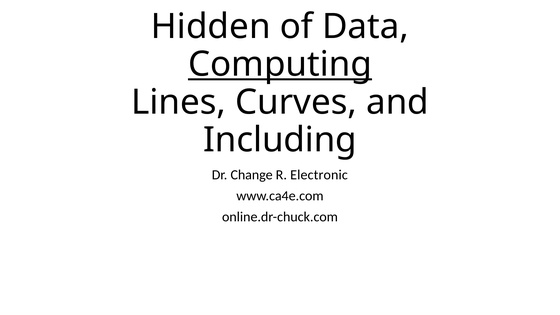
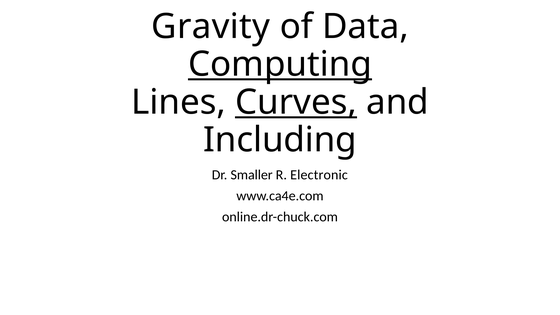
Hidden: Hidden -> Gravity
Curves underline: none -> present
Change: Change -> Smaller
